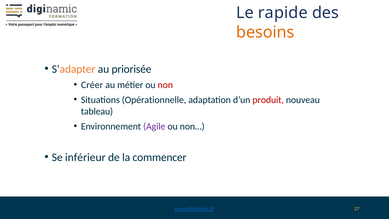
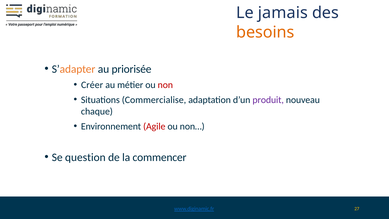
rapide: rapide -> jamais
Opérationnelle: Opérationnelle -> Commercialise
produit colour: red -> purple
tableau: tableau -> chaque
Agile colour: purple -> red
inférieur: inférieur -> question
